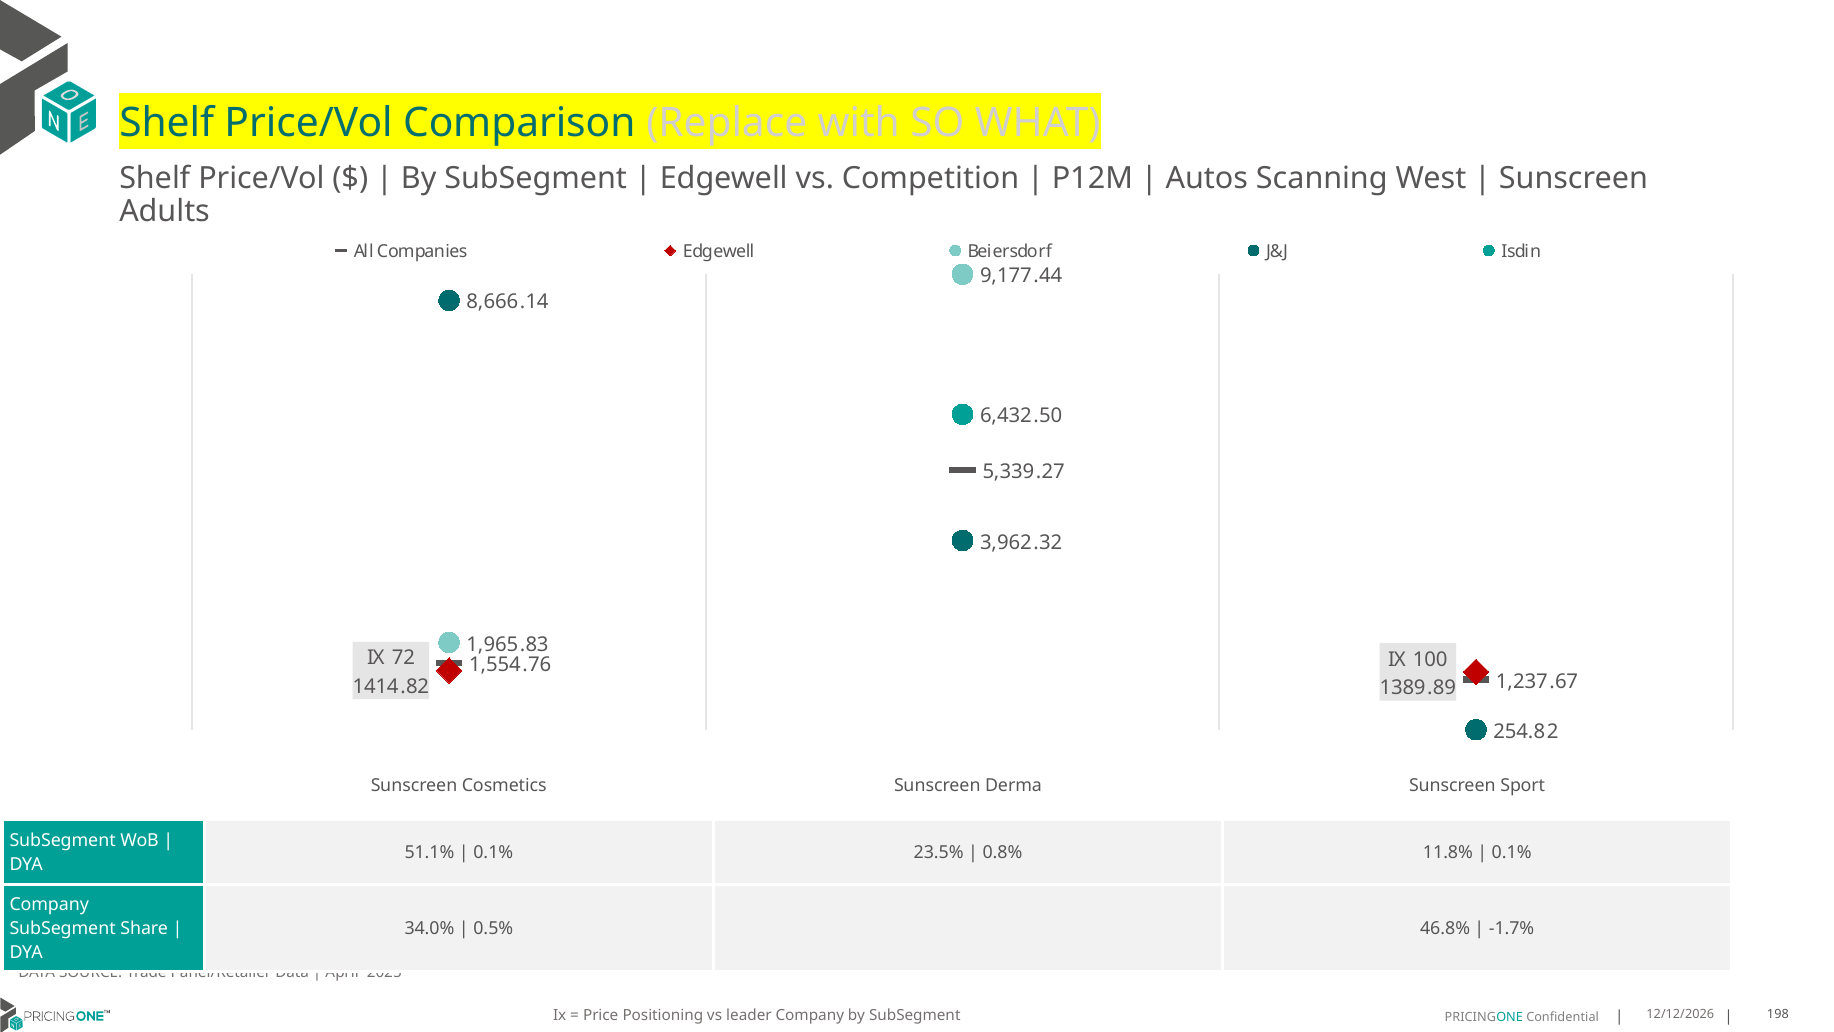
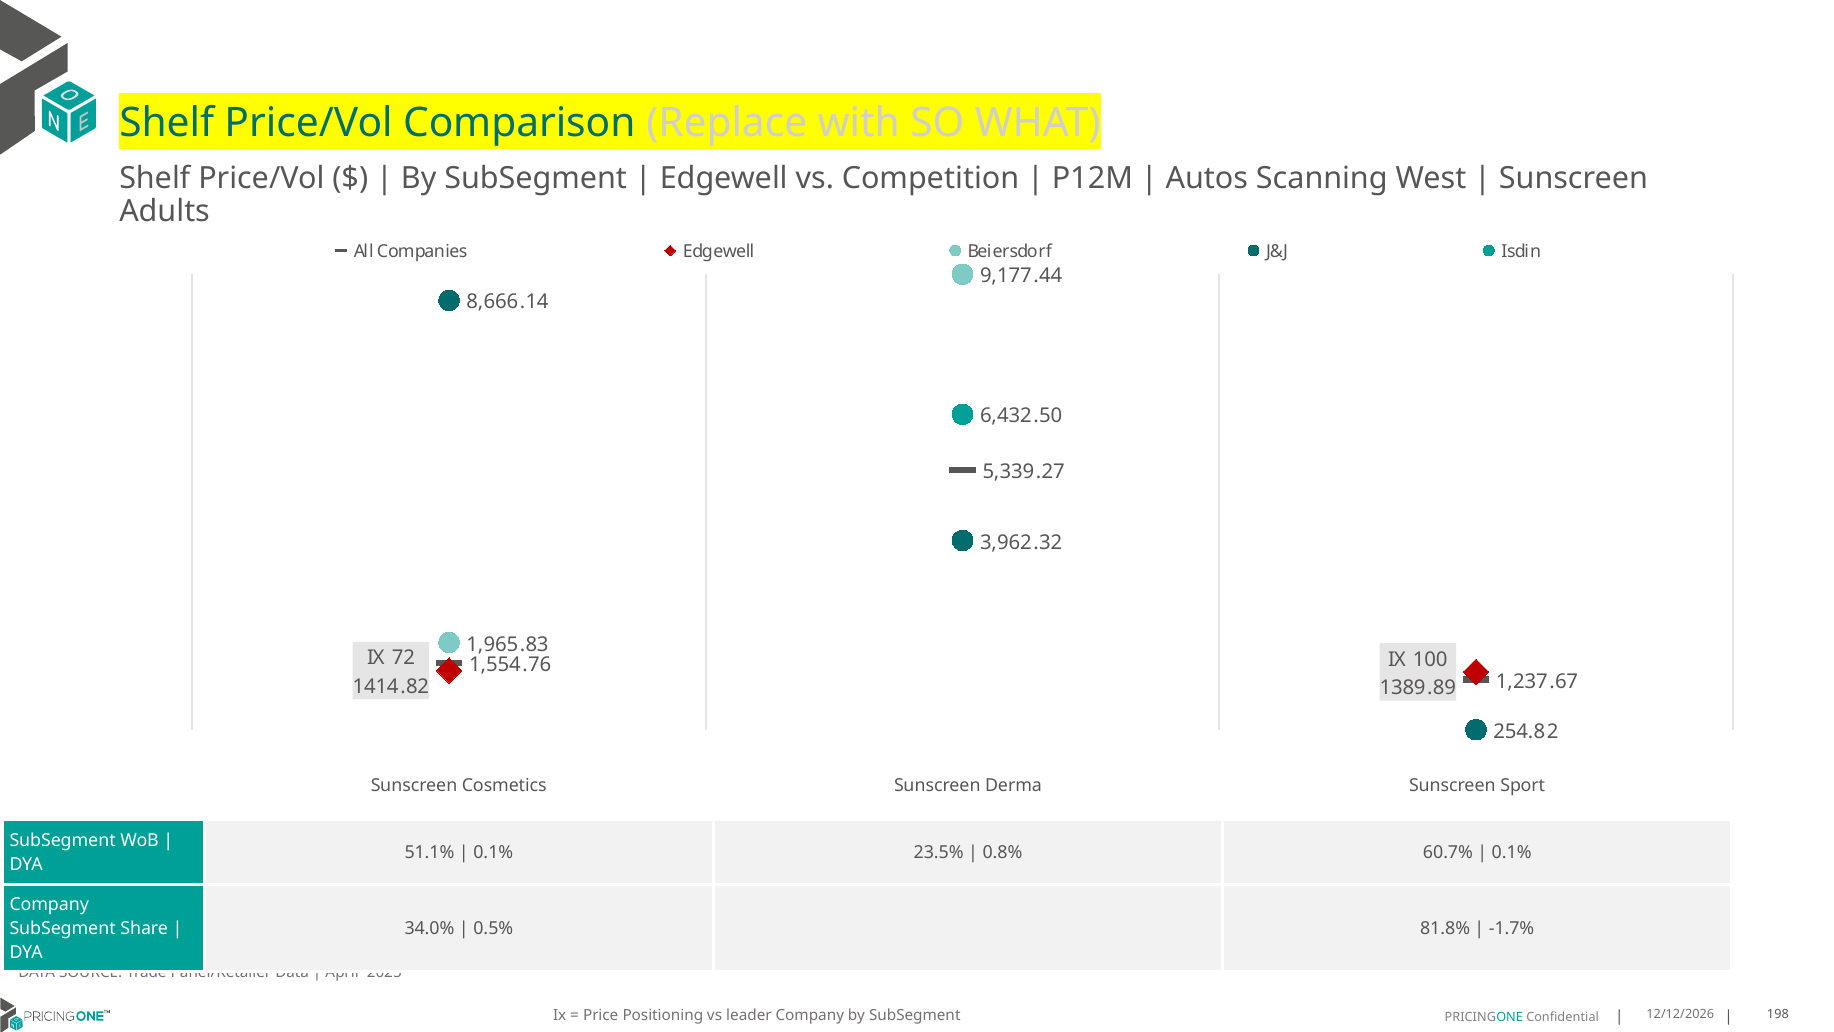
11.8%: 11.8% -> 60.7%
46.8%: 46.8% -> 81.8%
